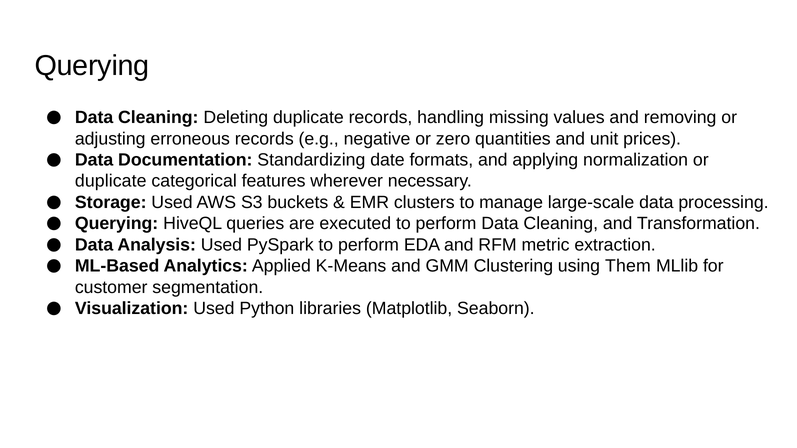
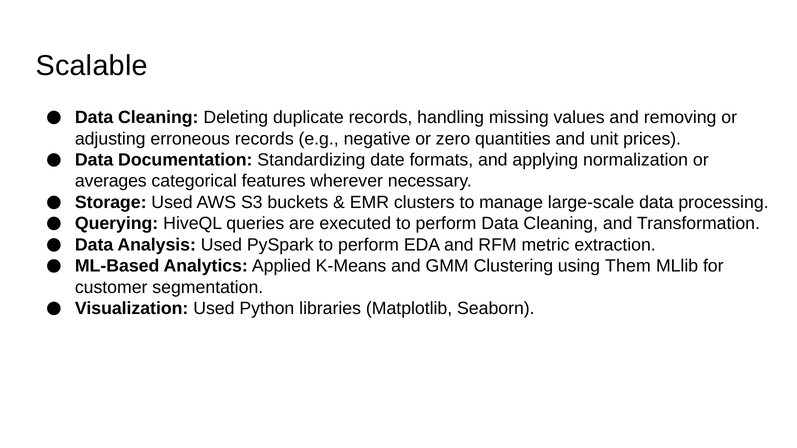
Querying at (92, 66): Querying -> Scalable
duplicate at (111, 181): duplicate -> averages
